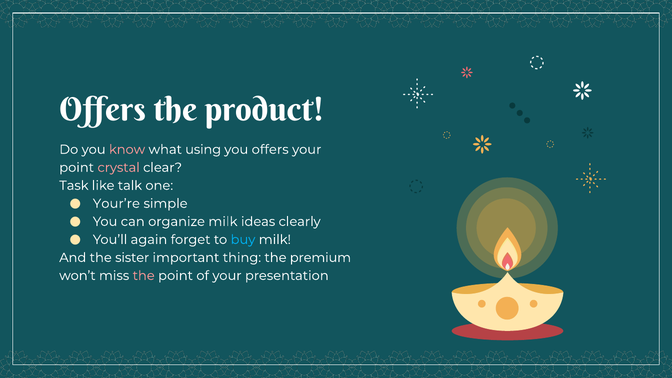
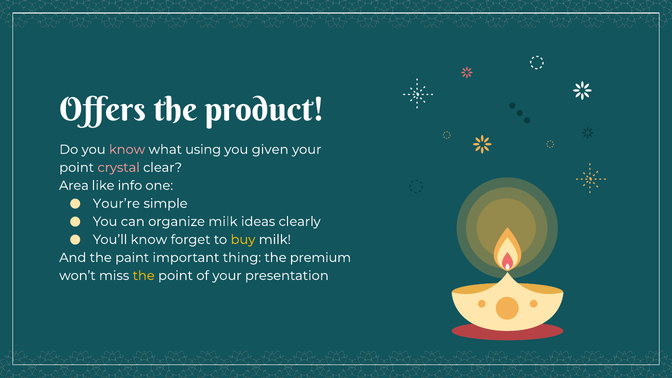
you offers: offers -> given
Task: Task -> Area
talk: talk -> info
You’ll again: again -> know
buy colour: light blue -> yellow
sister: sister -> paint
the at (144, 276) colour: pink -> yellow
